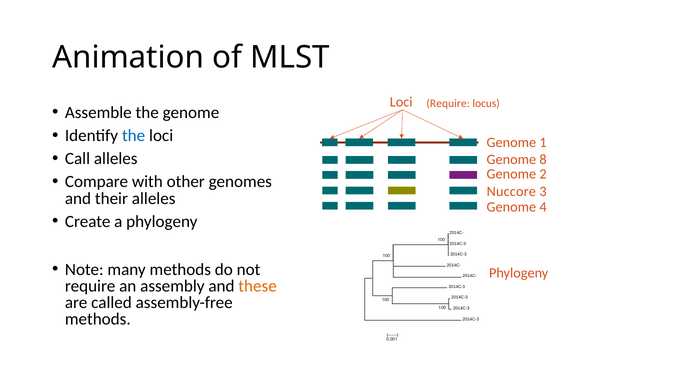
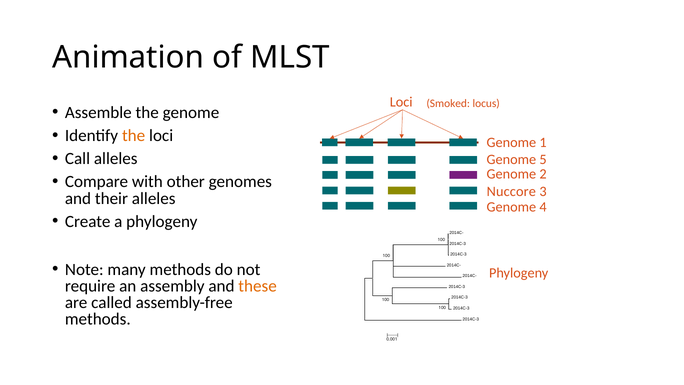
Require at (448, 104): Require -> Smoked
the at (134, 136) colour: blue -> orange
8: 8 -> 5
